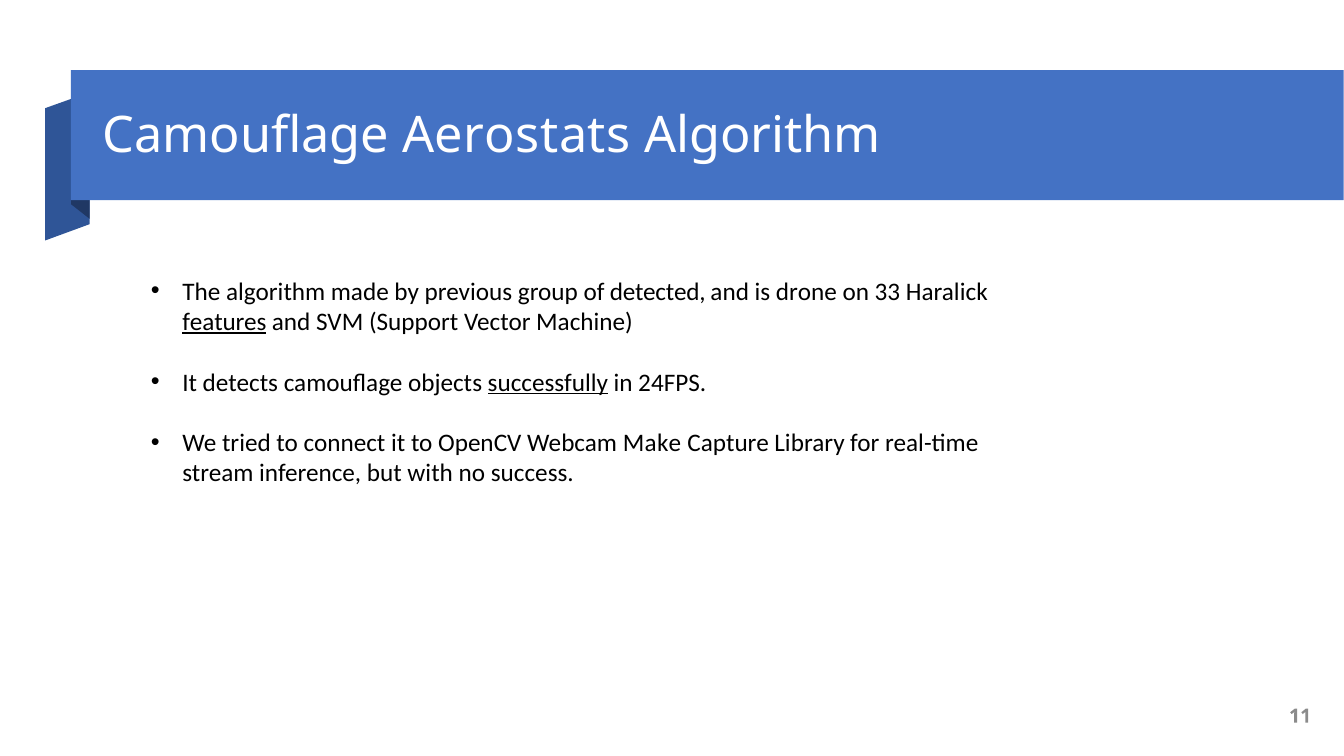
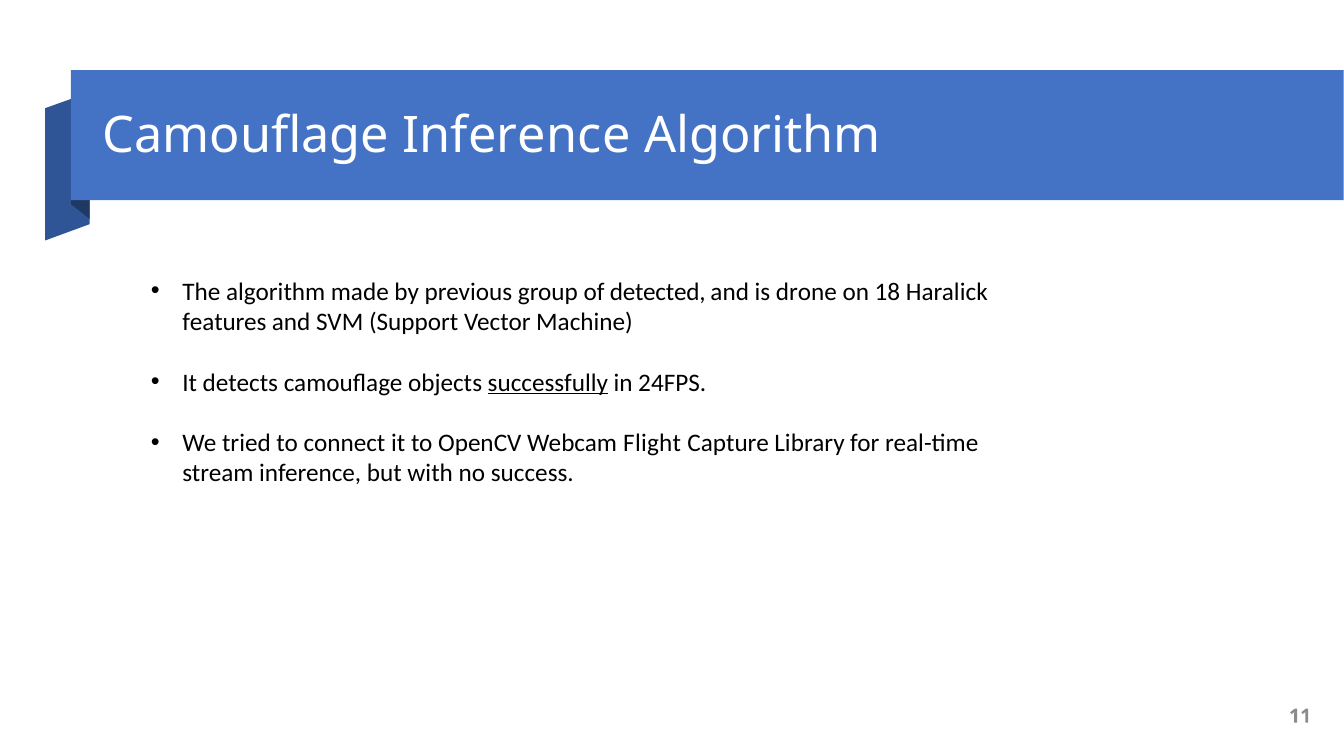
Camouflage Aerostats: Aerostats -> Inference
33: 33 -> 18
features underline: present -> none
Make: Make -> Flight
